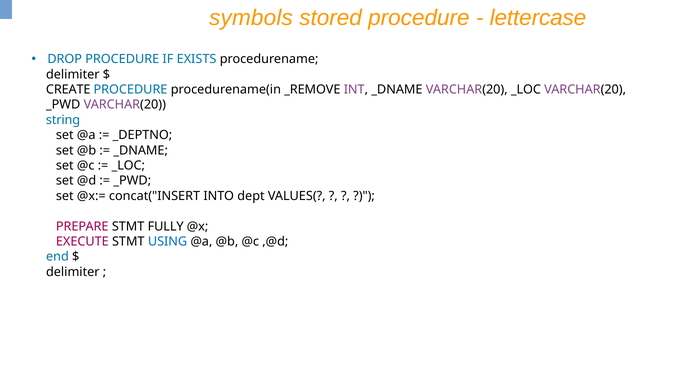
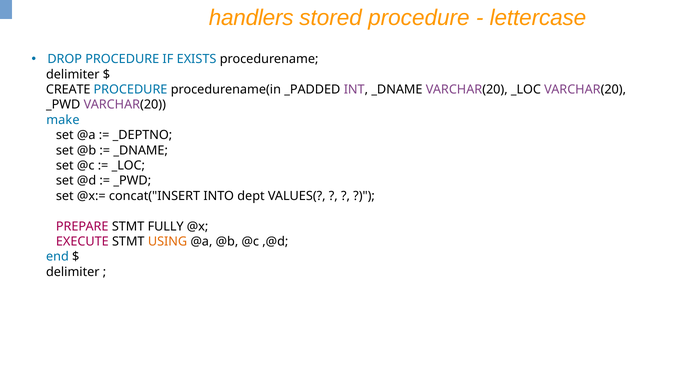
symbols: symbols -> handlers
_REMOVE: _REMOVE -> _PADDED
string: string -> make
USING colour: blue -> orange
